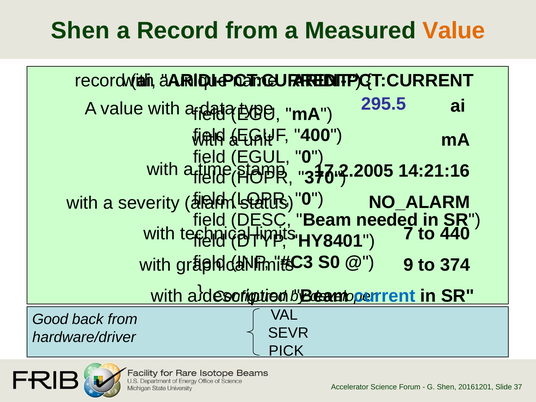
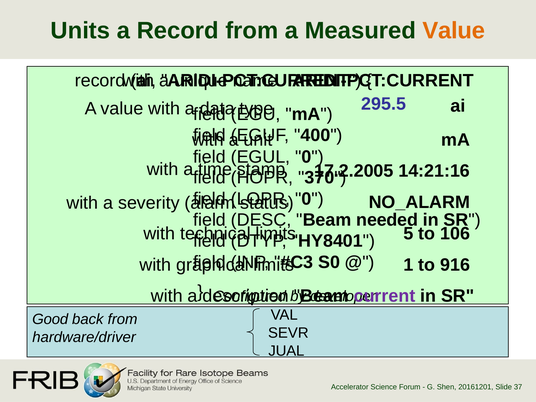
Shen at (80, 31): Shen -> Units
7: 7 -> 5
440: 440 -> 106
9: 9 -> 1
374: 374 -> 916
current colour: blue -> purple
PICK: PICK -> JUAL
